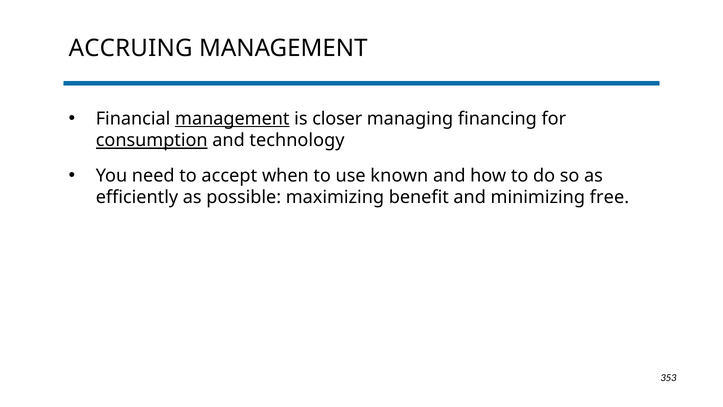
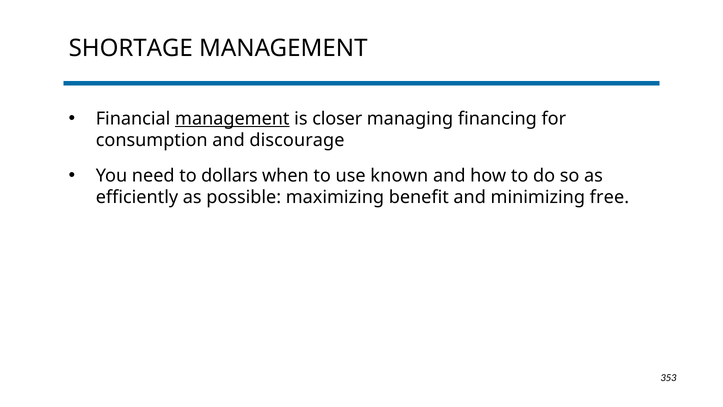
ACCRUING: ACCRUING -> SHORTAGE
consumption underline: present -> none
technology: technology -> discourage
accept: accept -> dollars
